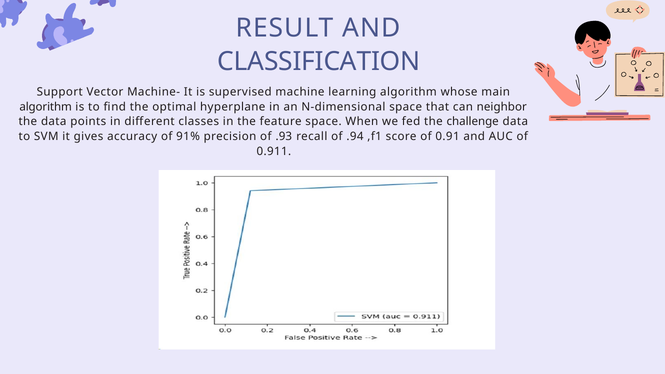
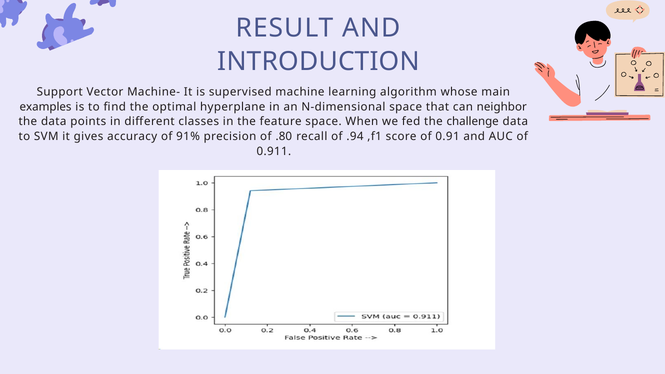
CLASSIFICATION: CLASSIFICATION -> INTRODUCTION
algorithm at (46, 107): algorithm -> examples
.93: .93 -> .80
